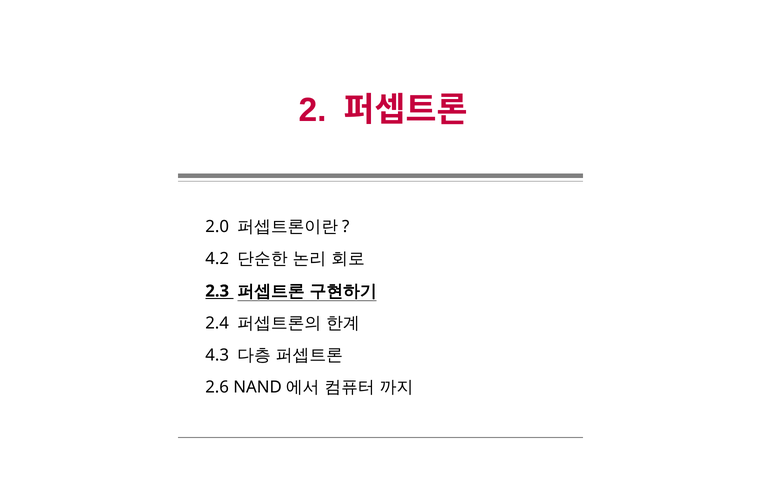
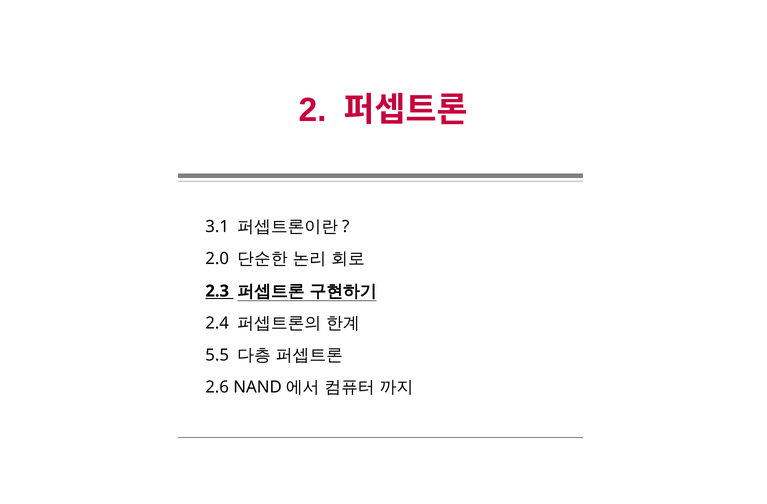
2.0: 2.0 -> 3.1
4.2: 4.2 -> 2.0
4.3: 4.3 -> 5.5
